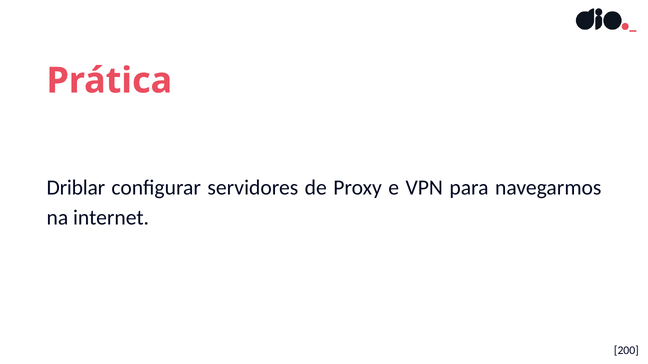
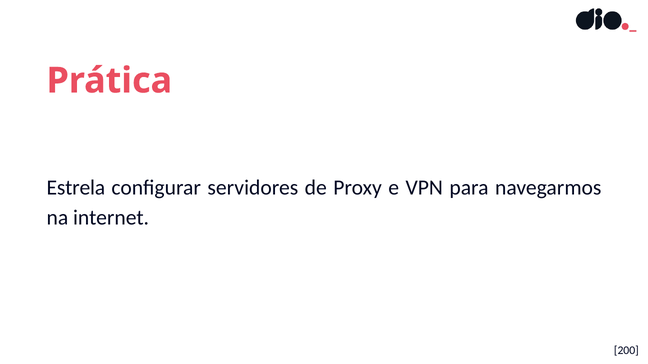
Driblar: Driblar -> Estrela
